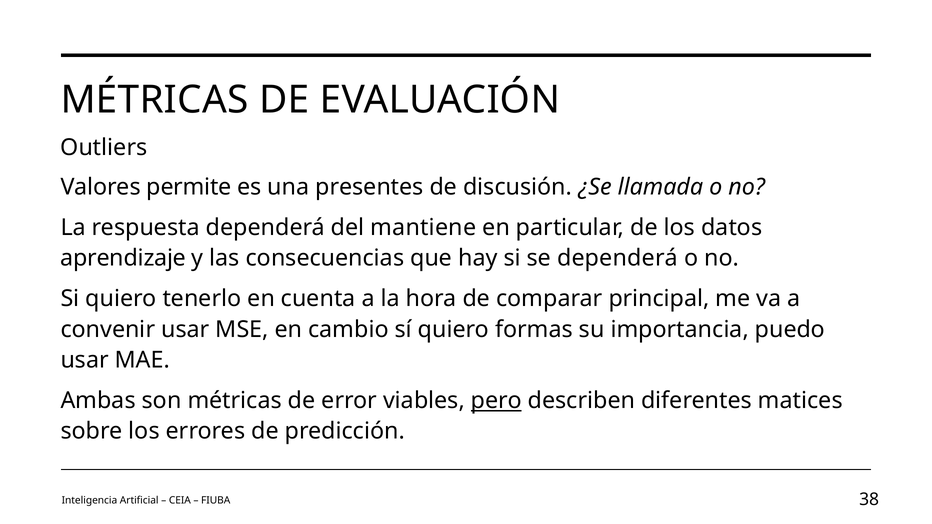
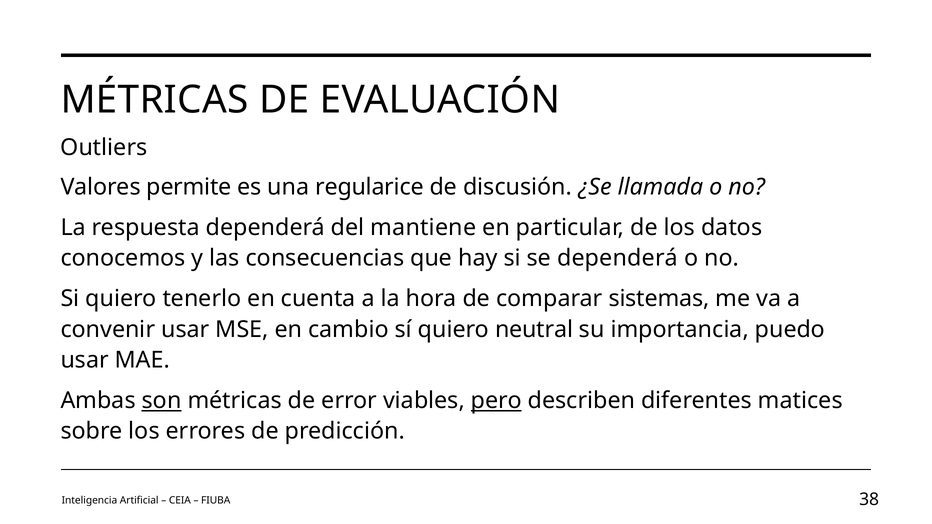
presentes: presentes -> regularice
aprendizaje: aprendizaje -> conocemos
principal: principal -> sistemas
formas: formas -> neutral
son underline: none -> present
